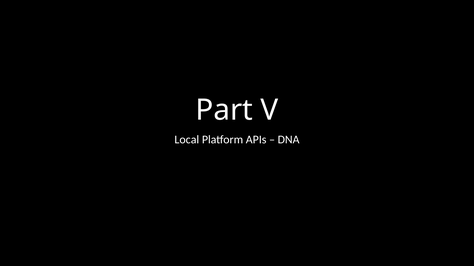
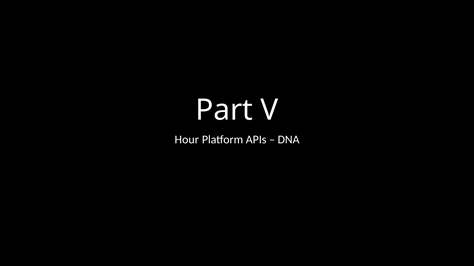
Local: Local -> Hour
